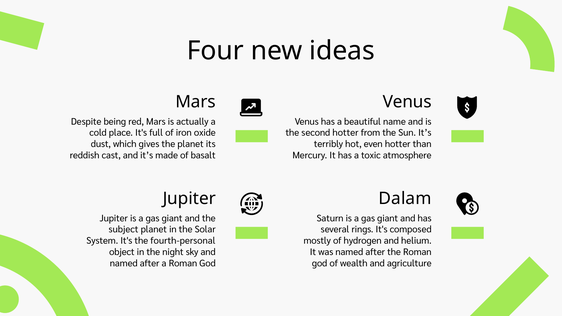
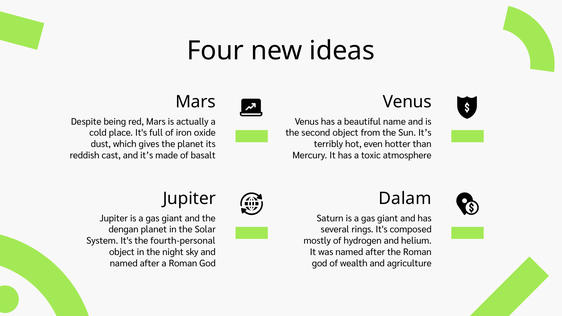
second hotter: hotter -> object
subject: subject -> dengan
